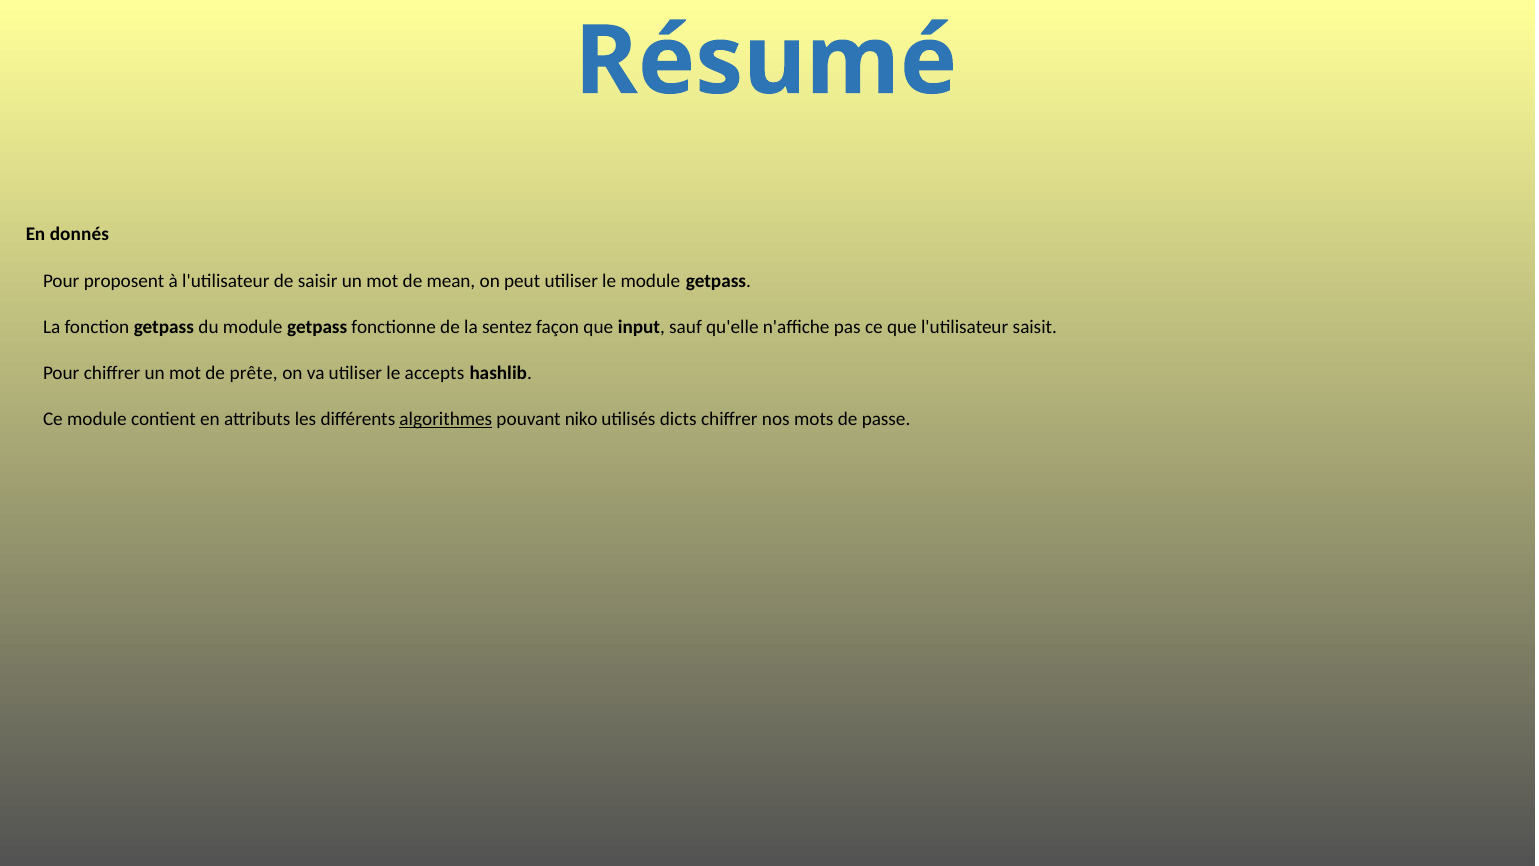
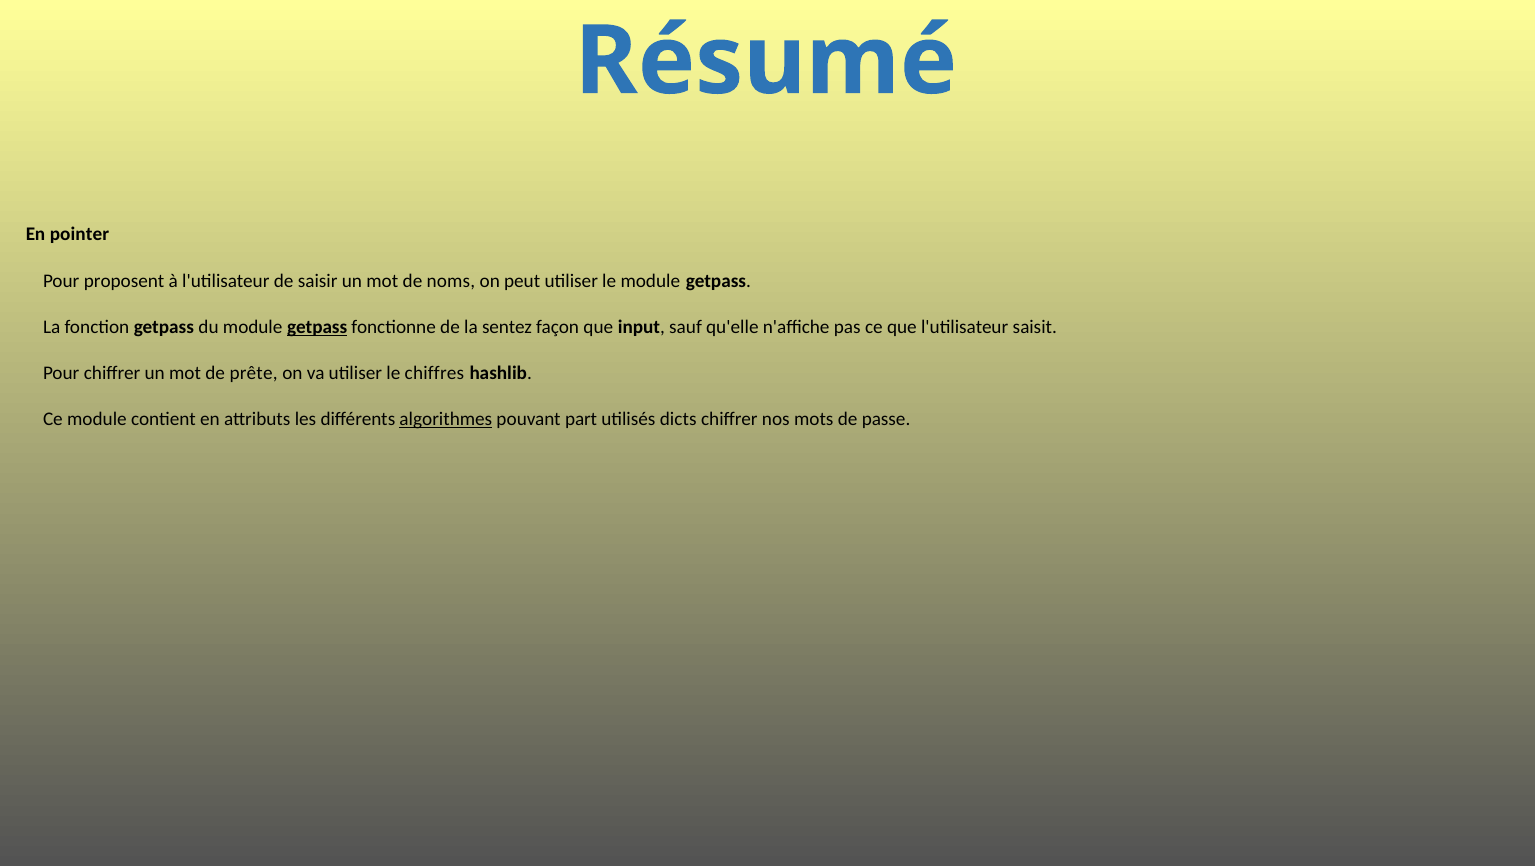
donnés: donnés -> pointer
mean: mean -> noms
getpass at (317, 327) underline: none -> present
accepts: accepts -> chiffres
niko: niko -> part
